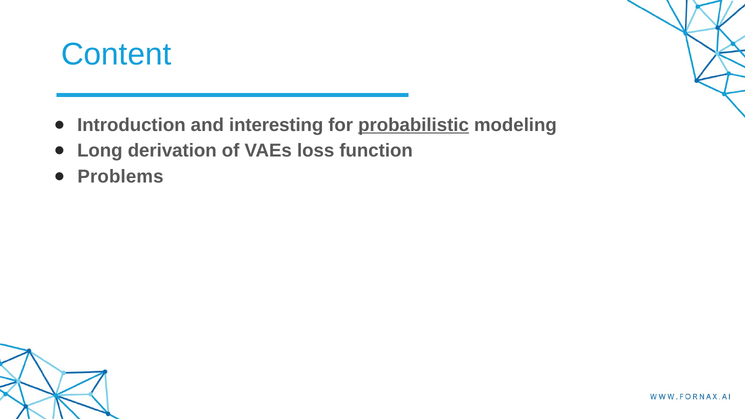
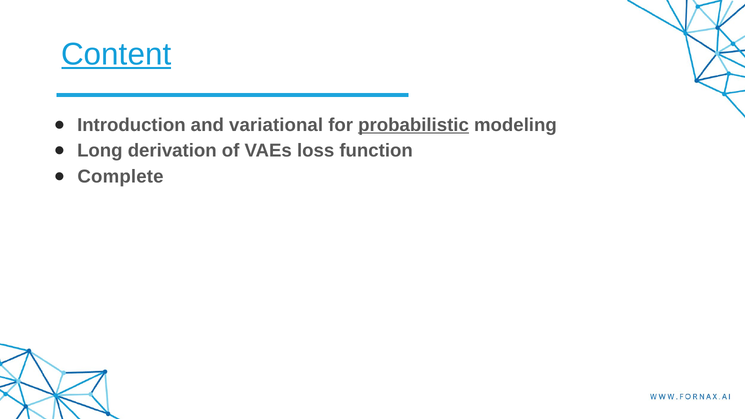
Content underline: none -> present
interesting: interesting -> variational
Problems: Problems -> Complete
